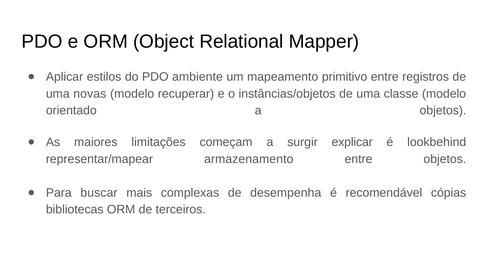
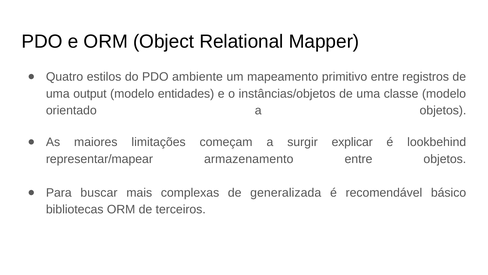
Aplicar: Aplicar -> Quatro
novas: novas -> output
recuperar: recuperar -> entidades
desempenha: desempenha -> generalizada
cópias: cópias -> básico
